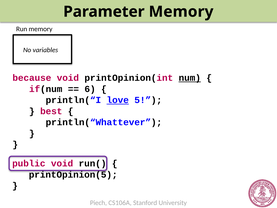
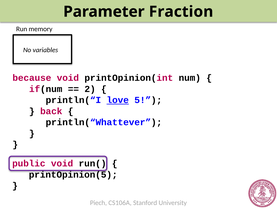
Parameter Memory: Memory -> Fraction
num underline: present -> none
6: 6 -> 2
best: best -> back
